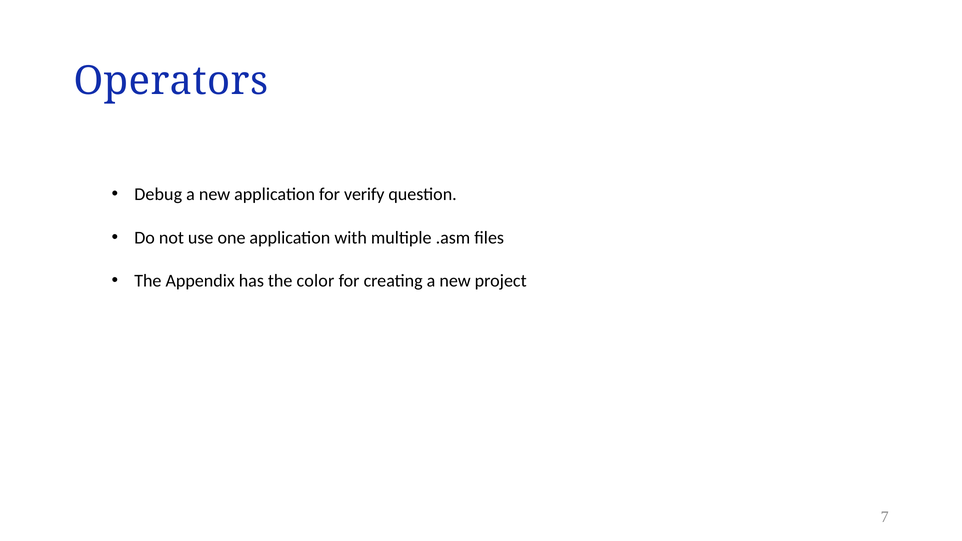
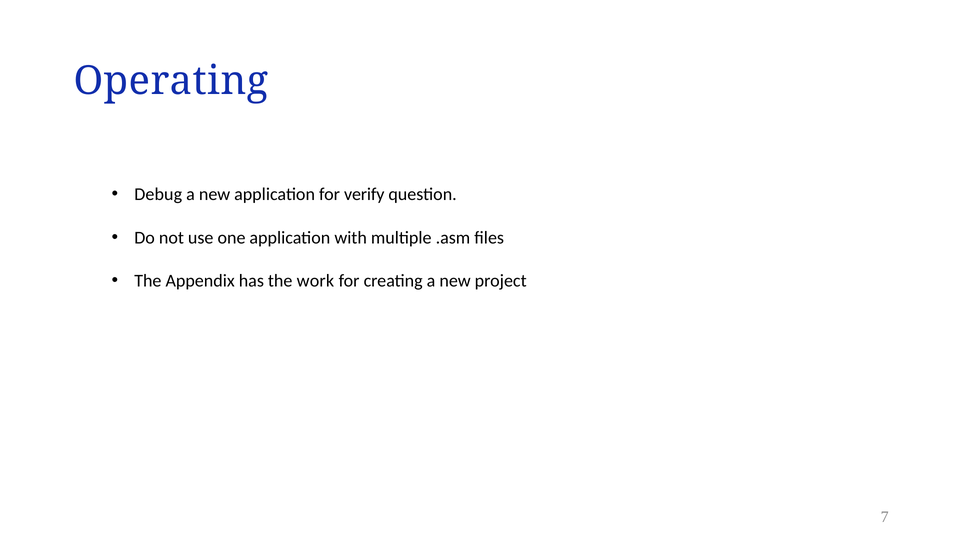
Operators: Operators -> Operating
color: color -> work
